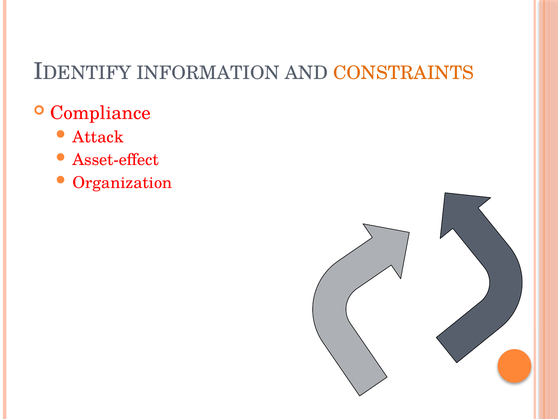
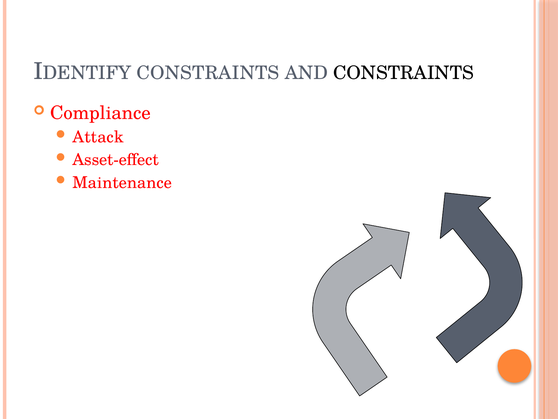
INFORMATION at (208, 73): INFORMATION -> CONSTRAINTS
CONSTRAINTS at (403, 73) colour: orange -> black
Organization: Organization -> Maintenance
